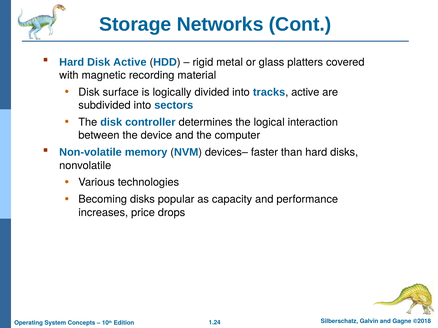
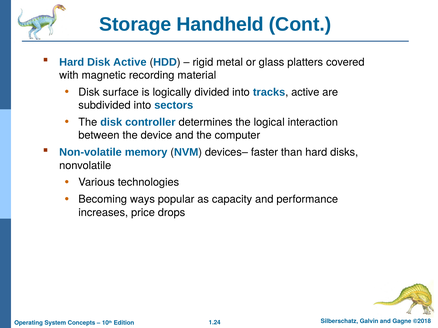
Networks: Networks -> Handheld
Becoming disks: disks -> ways
